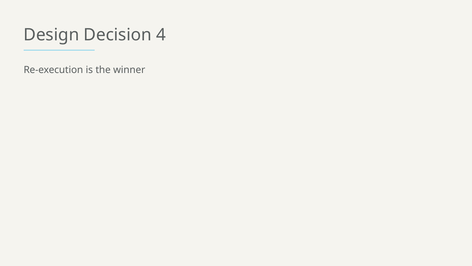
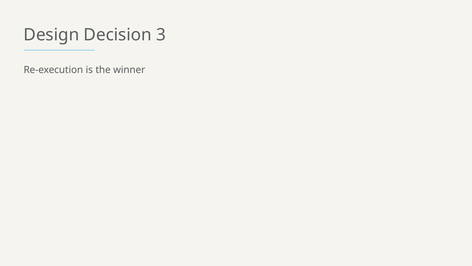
4: 4 -> 3
